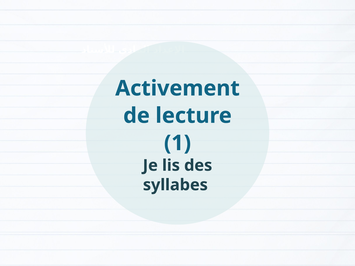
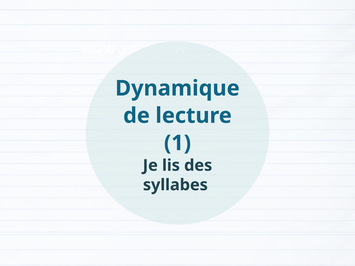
Activement: Activement -> Dynamique
